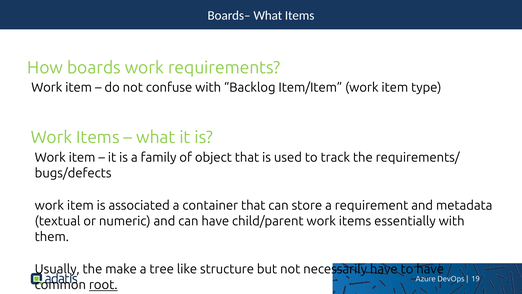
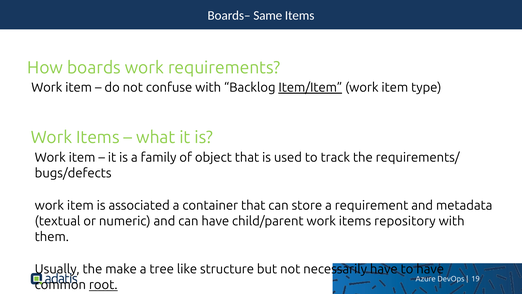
Boards– What: What -> Same
Item/Item underline: none -> present
essentially: essentially -> repository
